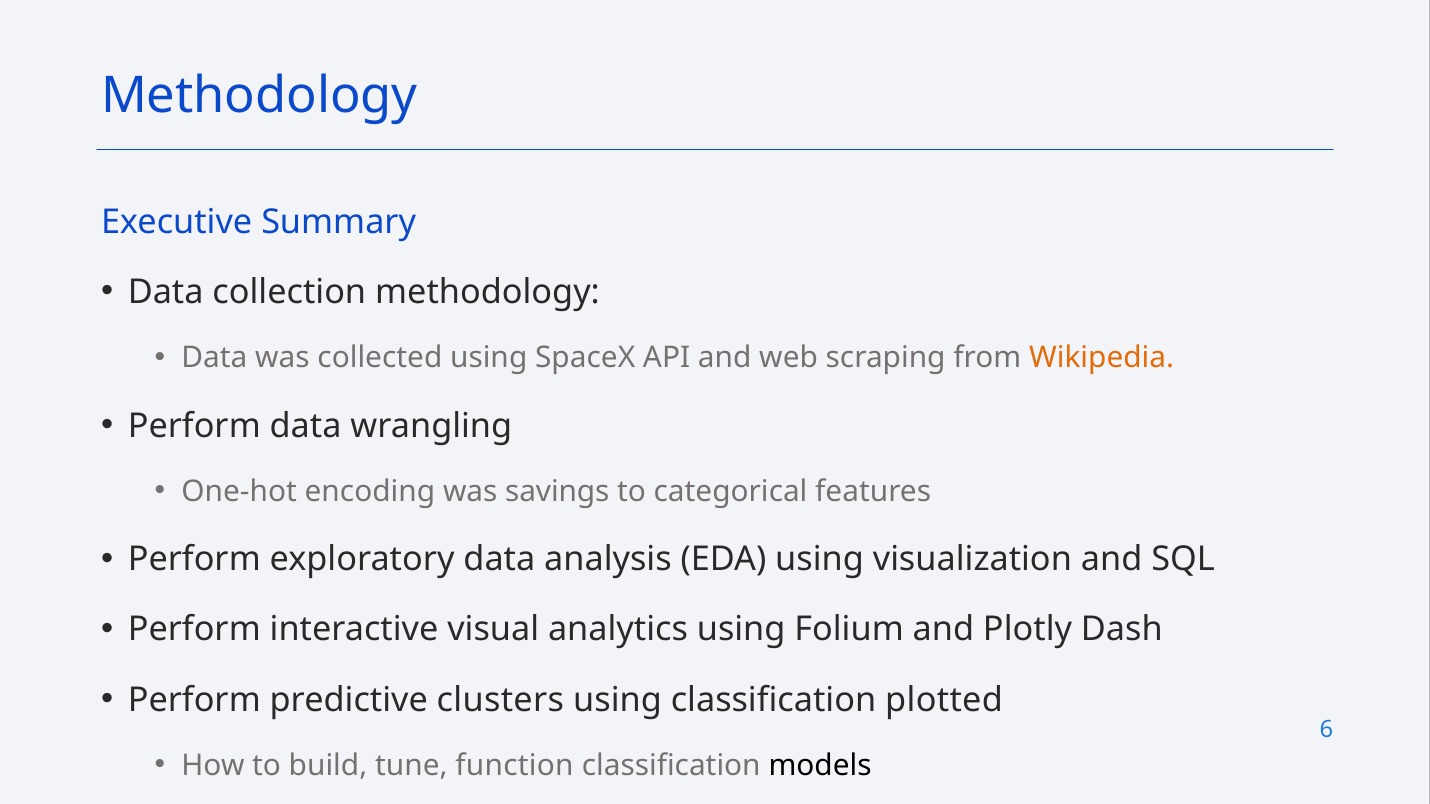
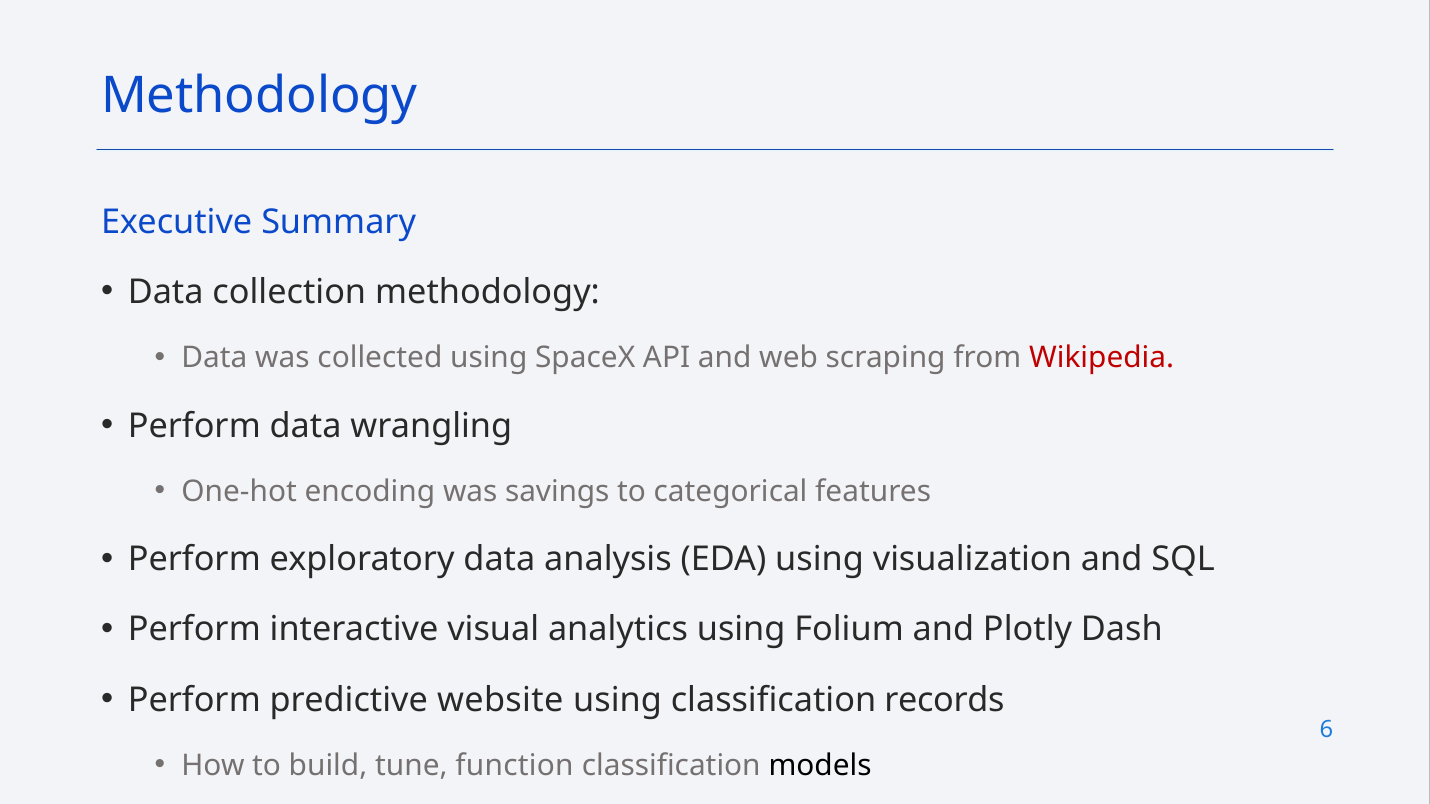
Wikipedia colour: orange -> red
clusters: clusters -> website
plotted: plotted -> records
